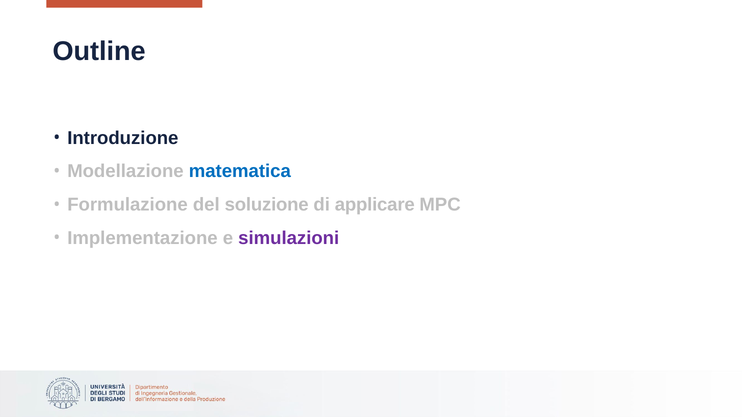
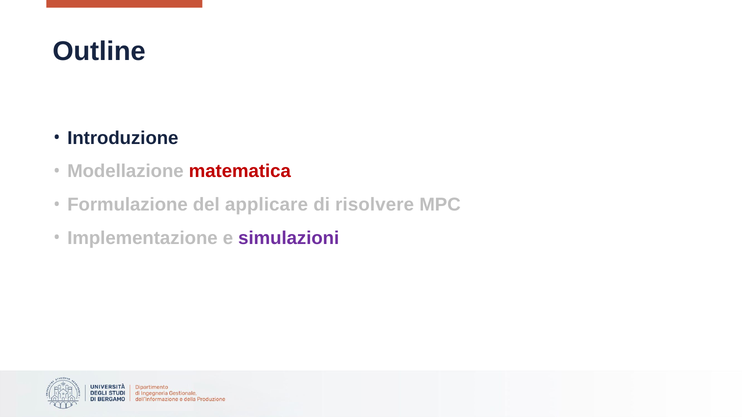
matematica colour: blue -> red
soluzione: soluzione -> applicare
applicare: applicare -> risolvere
